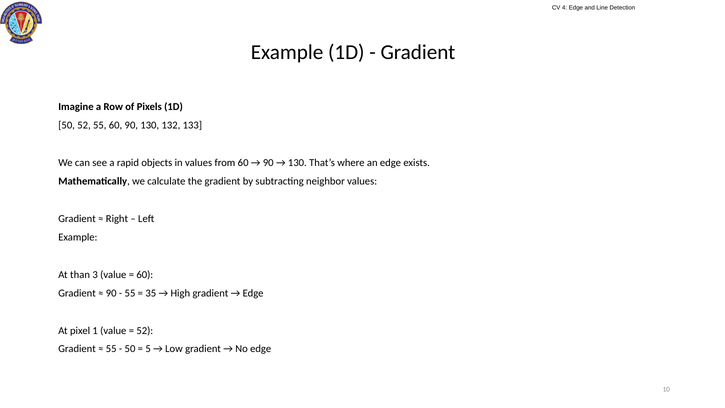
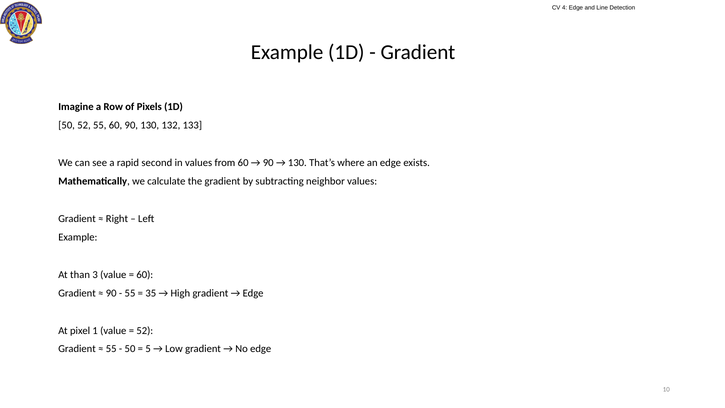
objects: objects -> second
